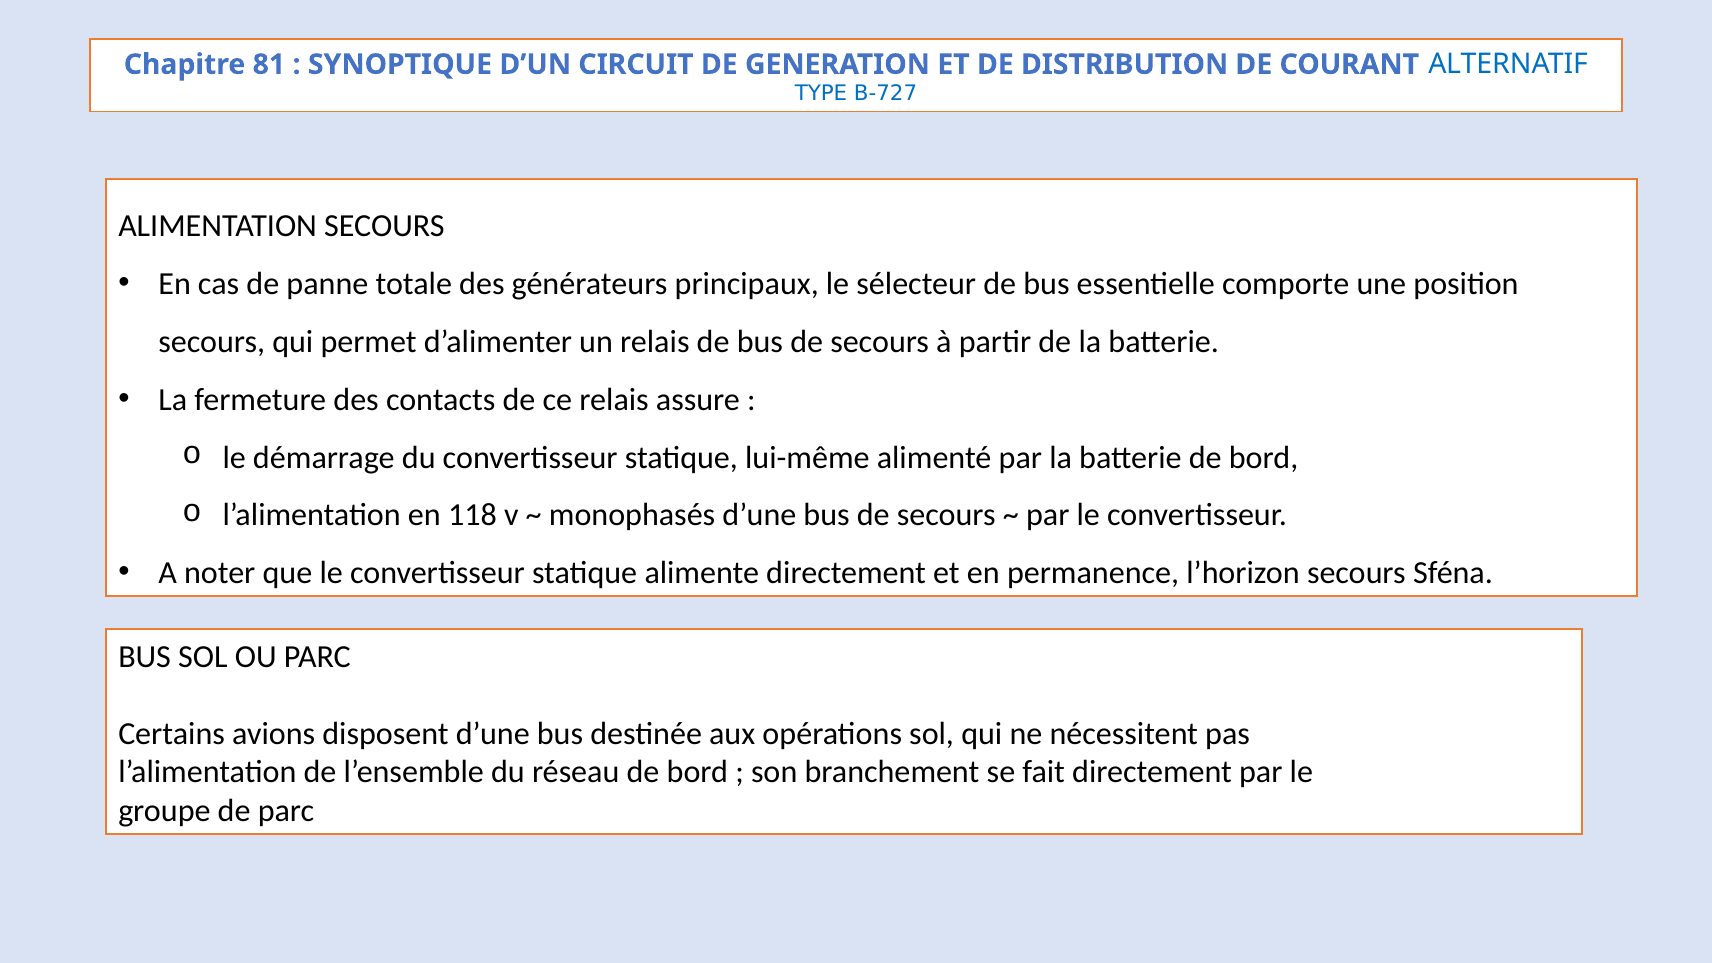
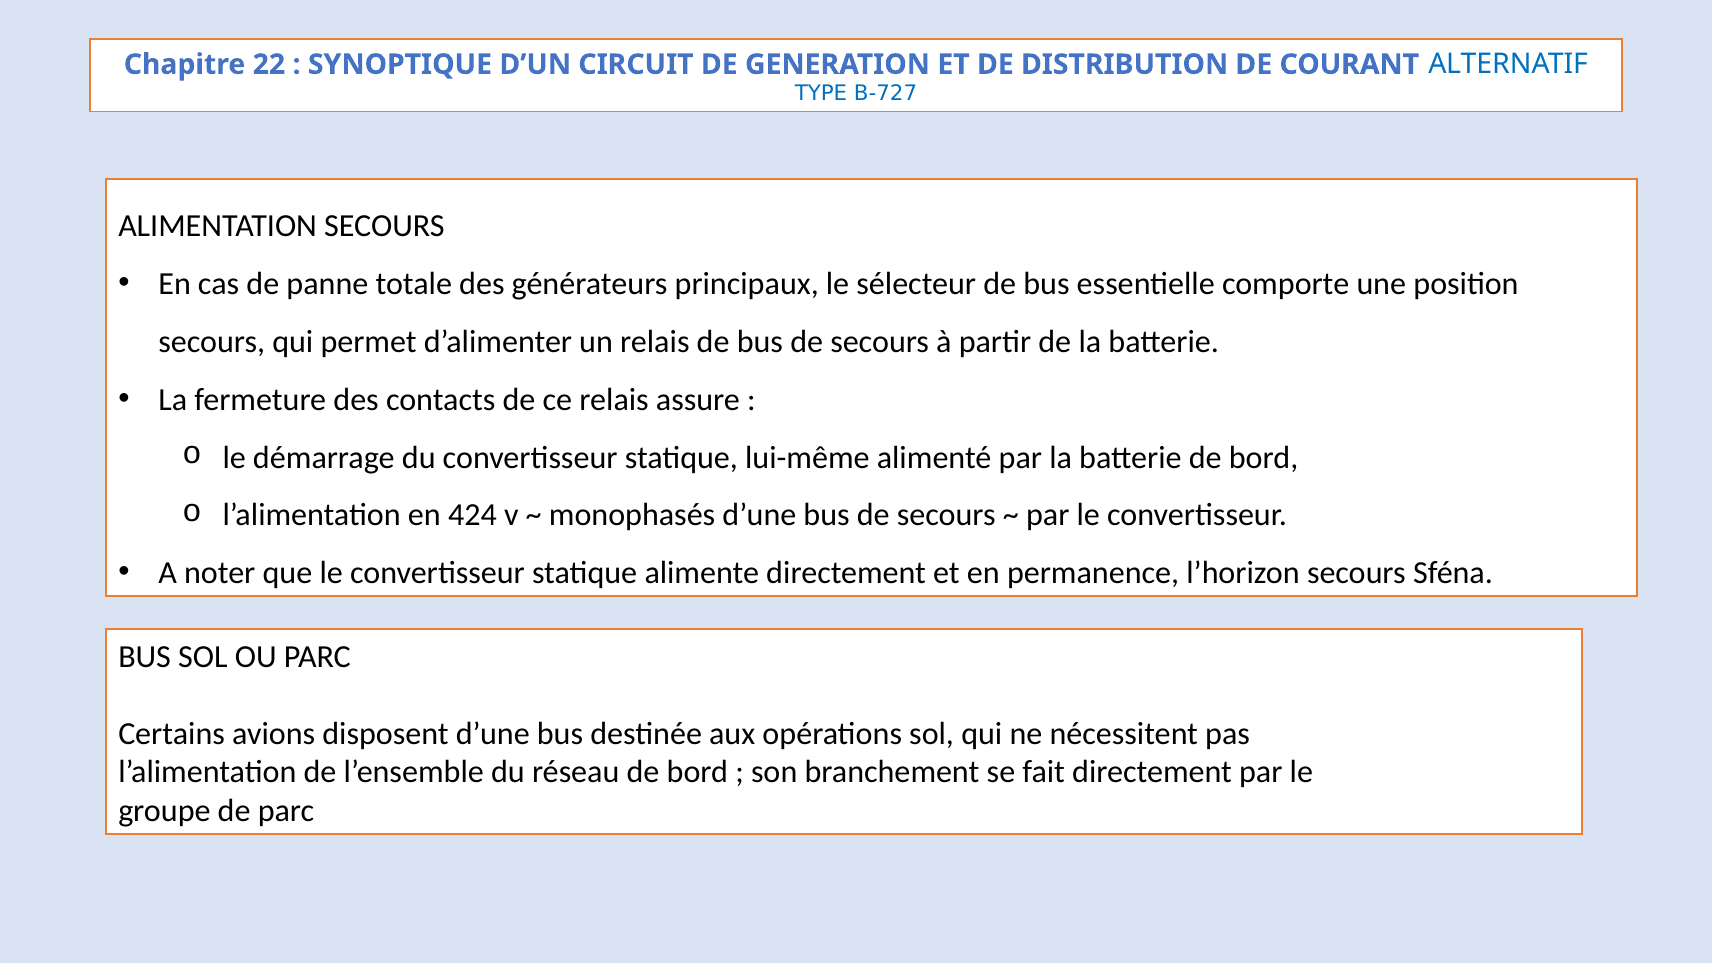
81: 81 -> 22
118: 118 -> 424
